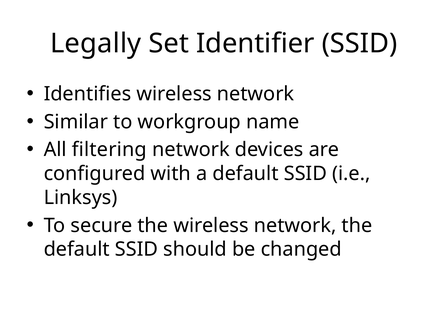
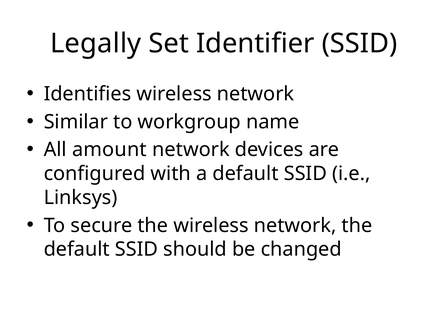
filtering: filtering -> amount
